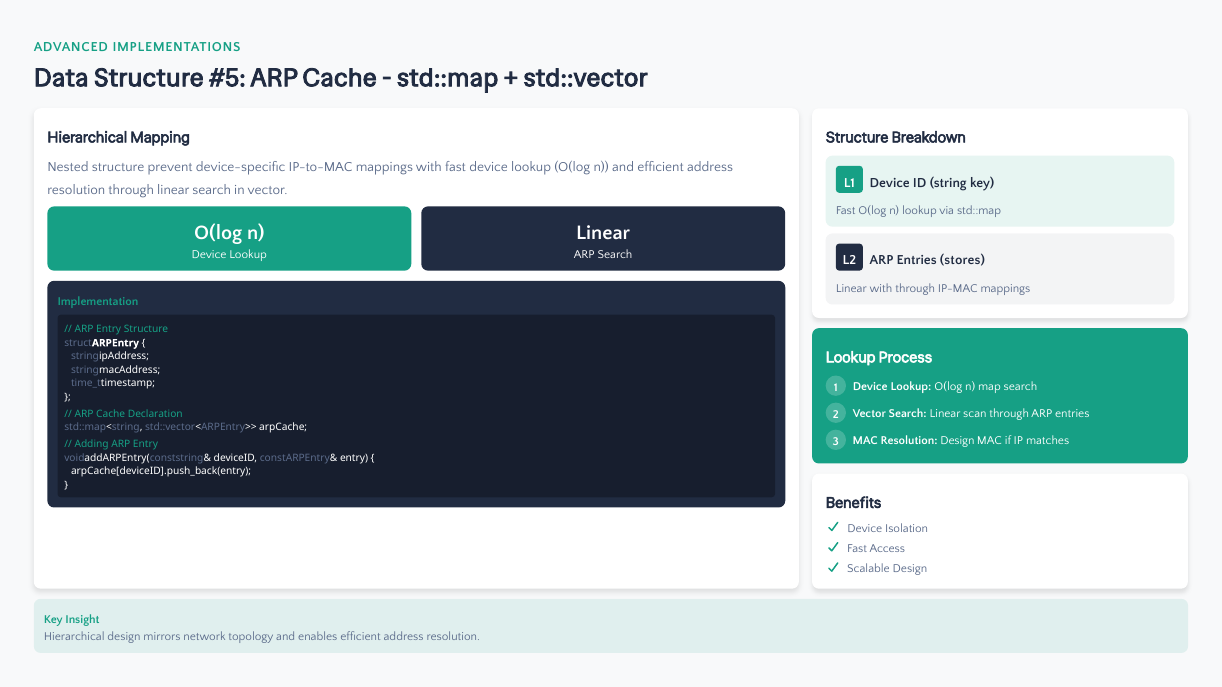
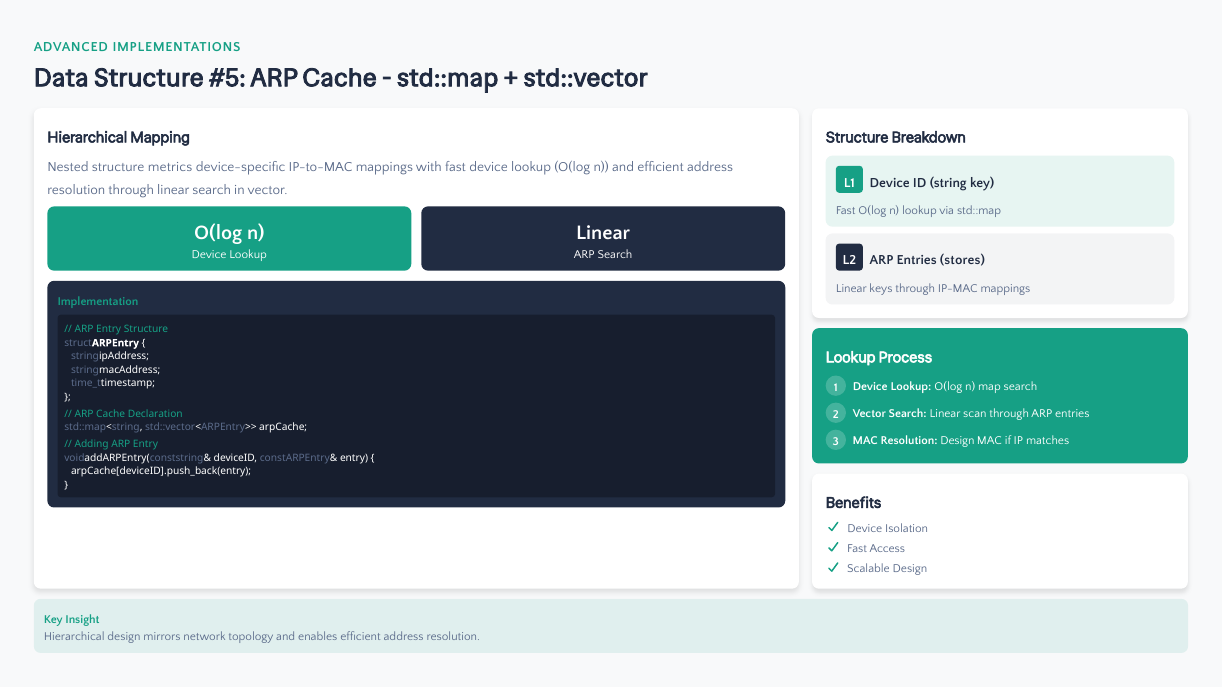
prevent: prevent -> metrics
Linear with: with -> keys
